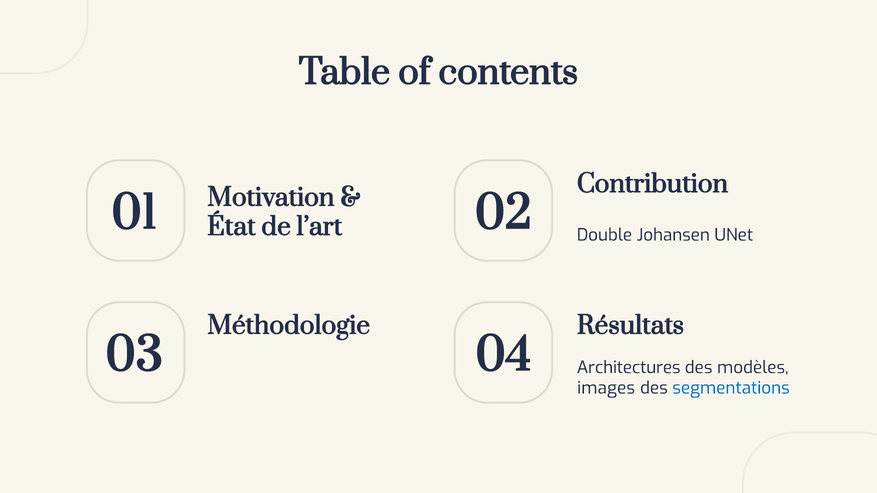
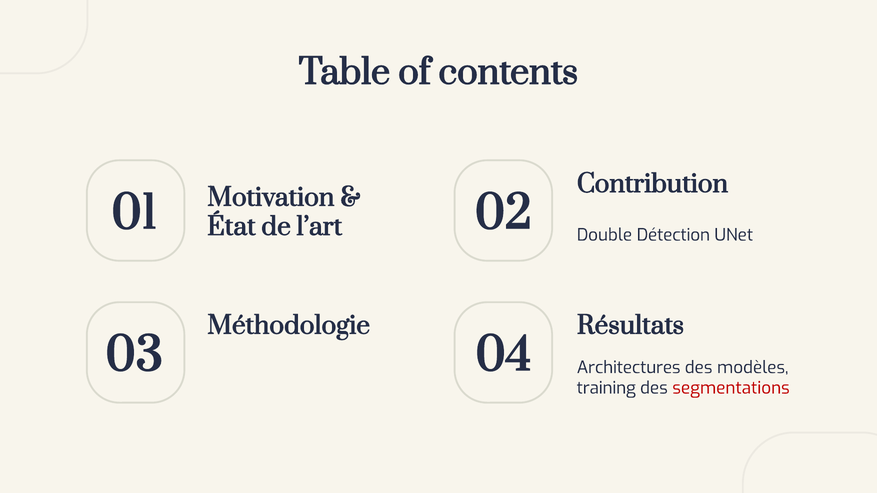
Johansen: Johansen -> Détection
images: images -> training
segmentations colour: blue -> red
